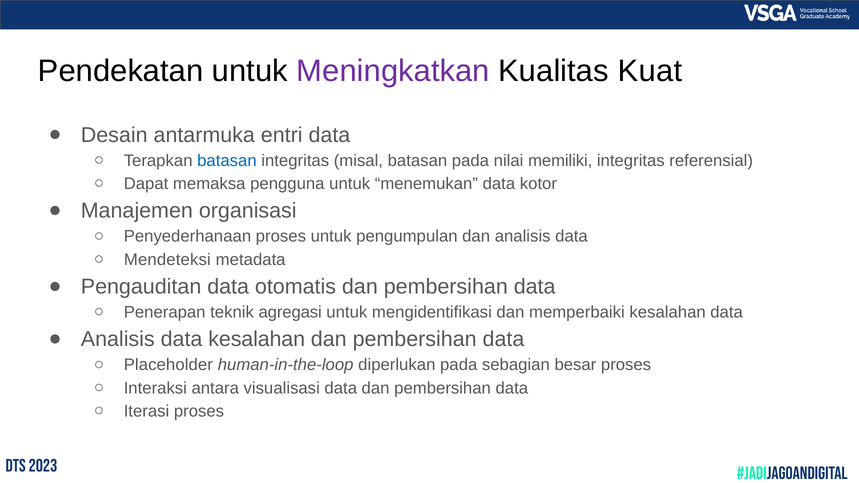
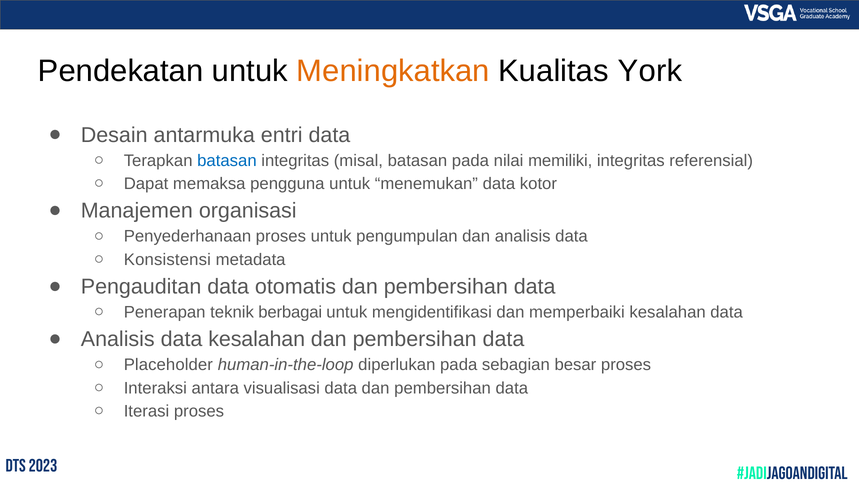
Meningkatkan colour: purple -> orange
Kuat: Kuat -> York
Mendeteksi: Mendeteksi -> Konsistensi
agregasi: agregasi -> berbagai
